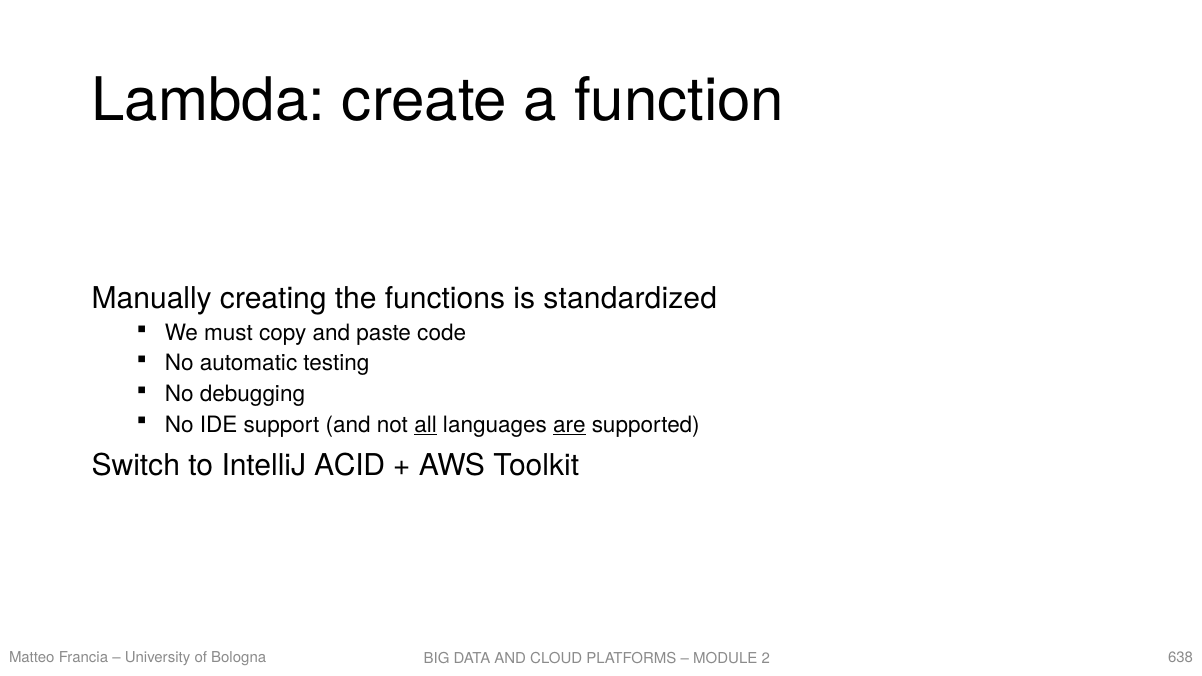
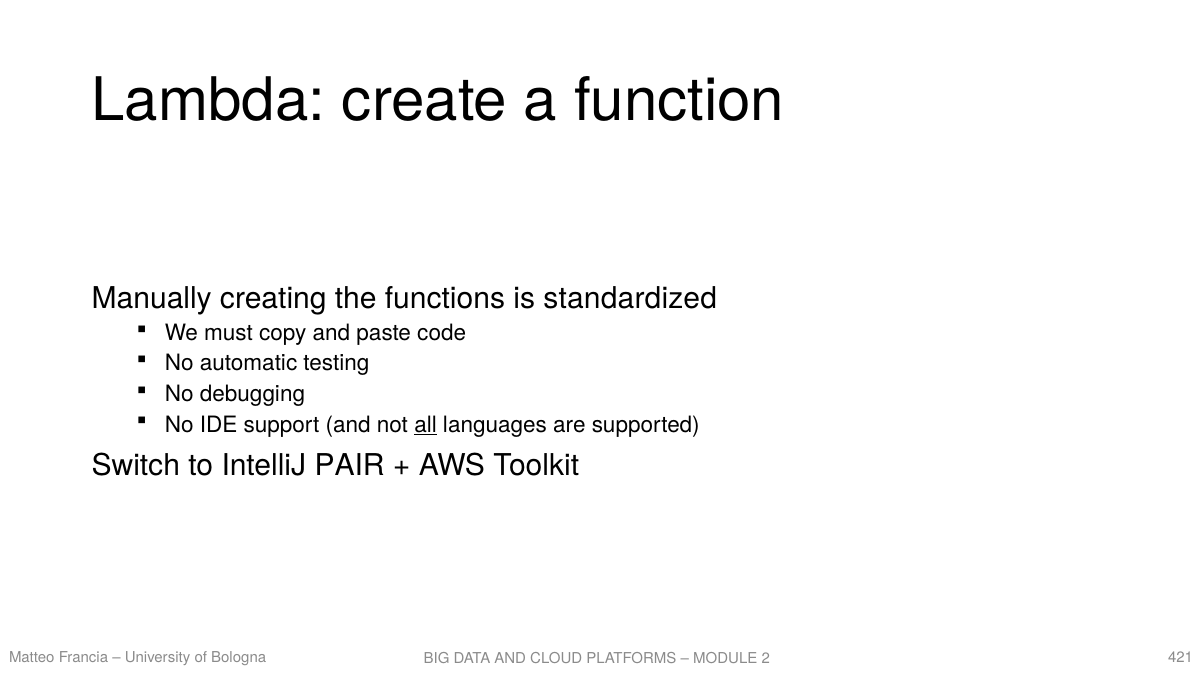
are underline: present -> none
ACID: ACID -> PAIR
638: 638 -> 421
